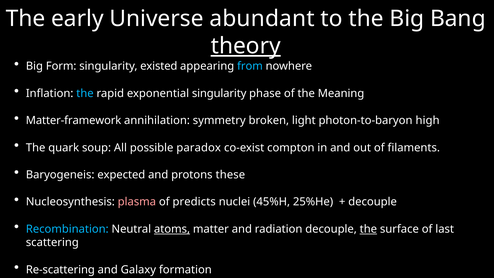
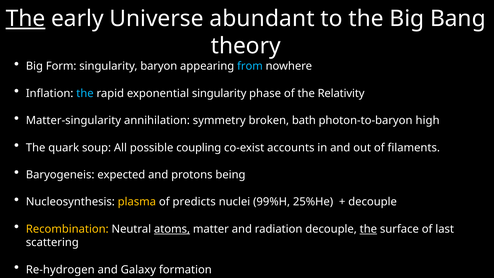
The at (25, 19) underline: none -> present
theory underline: present -> none
existed: existed -> baryon
Meaning: Meaning -> Relativity
Matter-framework: Matter-framework -> Matter-singularity
light: light -> bath
paradox: paradox -> coupling
compton: compton -> accounts
these: these -> being
plasma colour: pink -> yellow
45%H: 45%H -> 99%H
Recombination colour: light blue -> yellow
Re-scattering: Re-scattering -> Re-hydrogen
